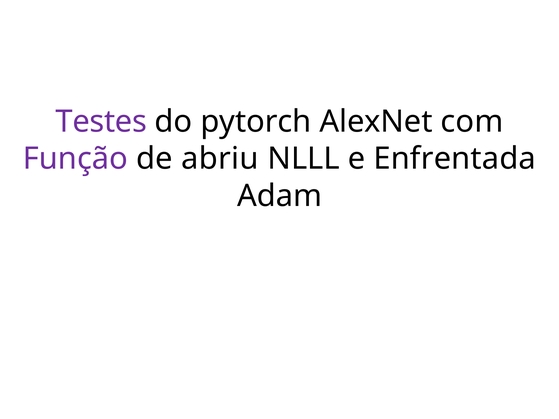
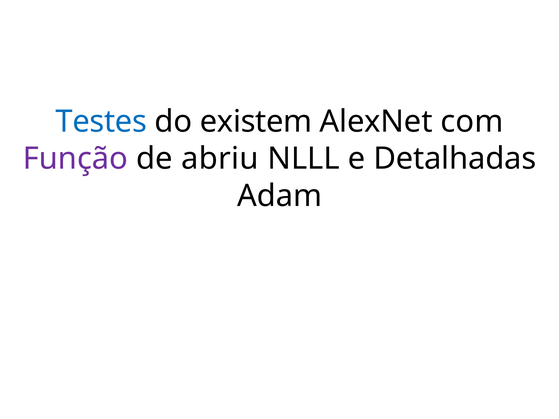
Testes colour: purple -> blue
pytorch: pytorch -> existem
Enfrentada: Enfrentada -> Detalhadas
